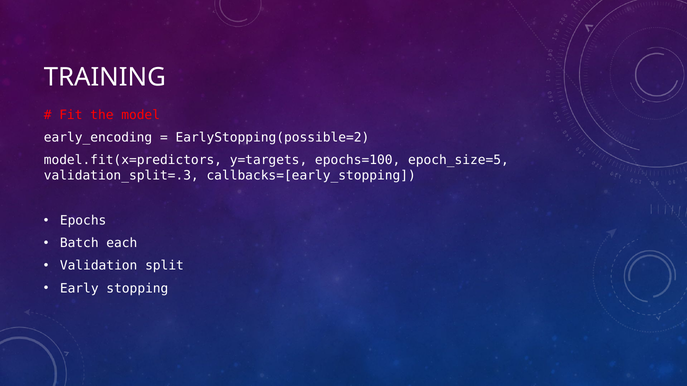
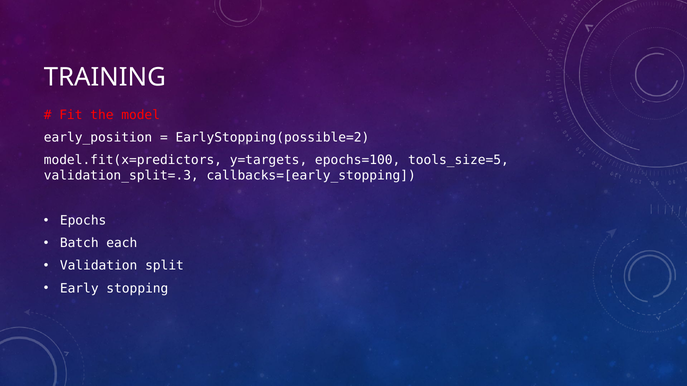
early_encoding: early_encoding -> early_position
epoch_size=5: epoch_size=5 -> tools_size=5
